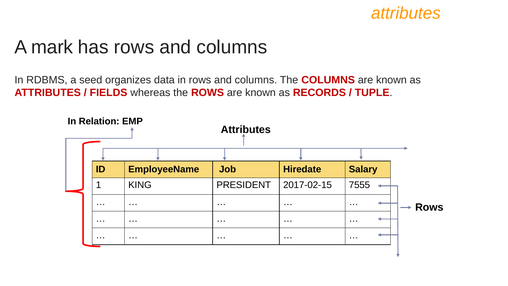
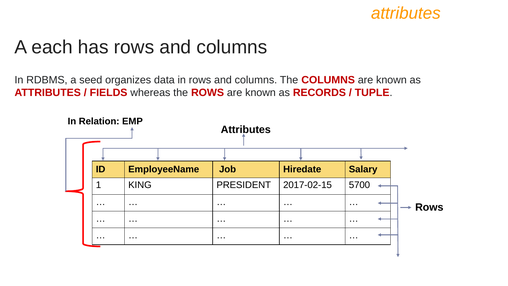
mark: mark -> each
7555: 7555 -> 5700
